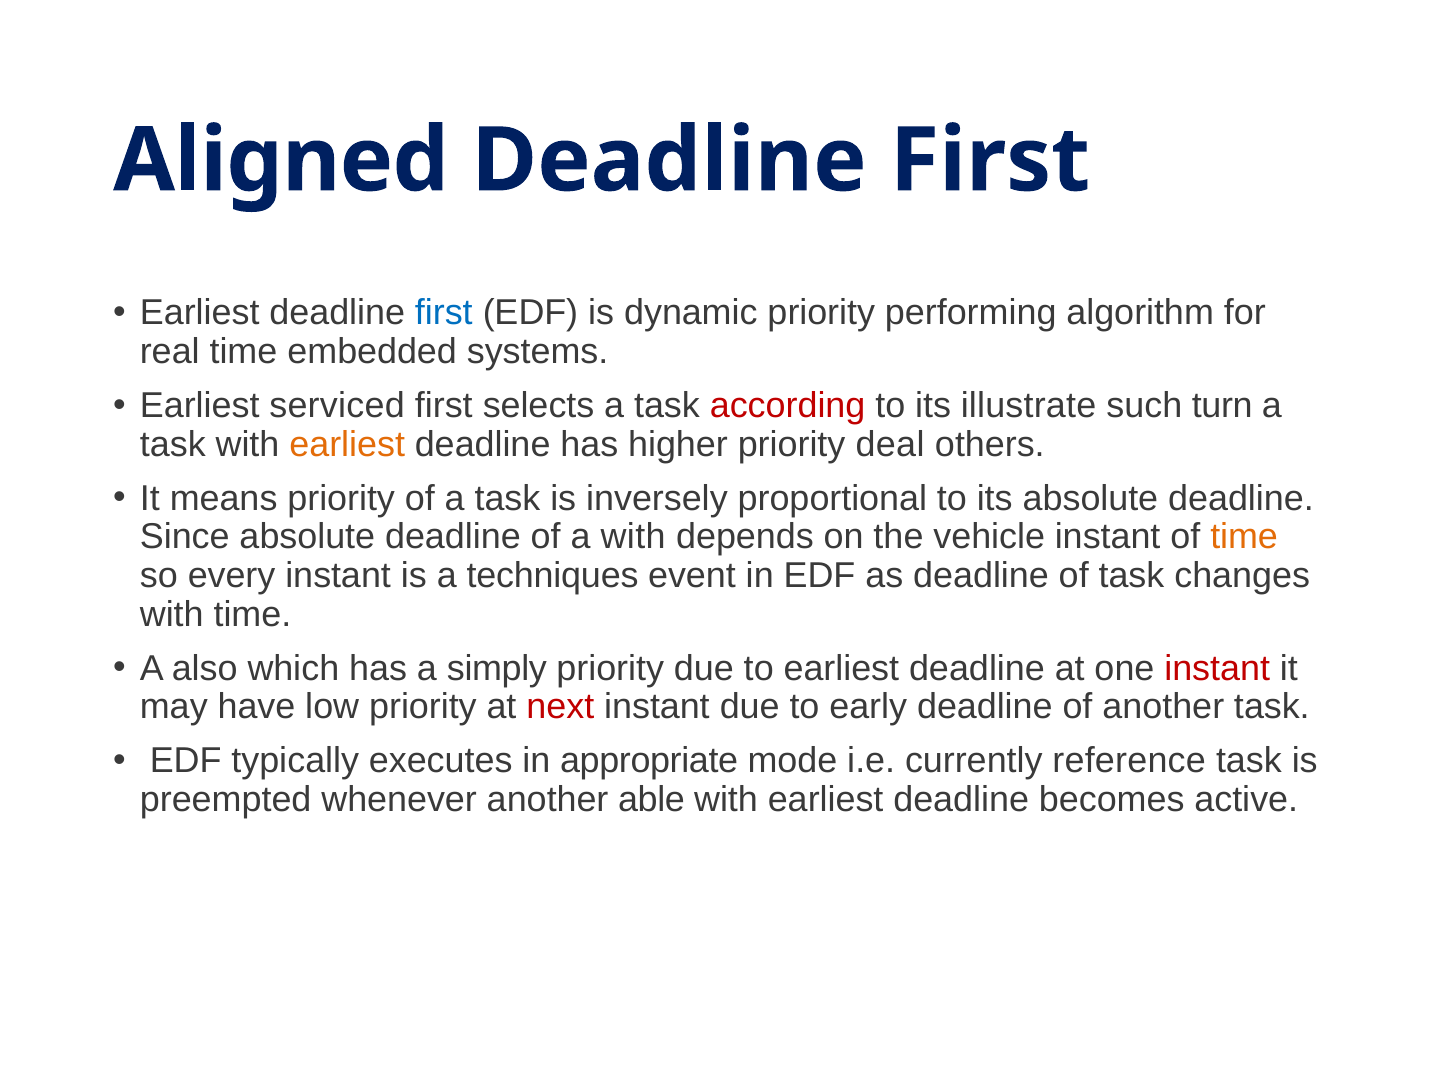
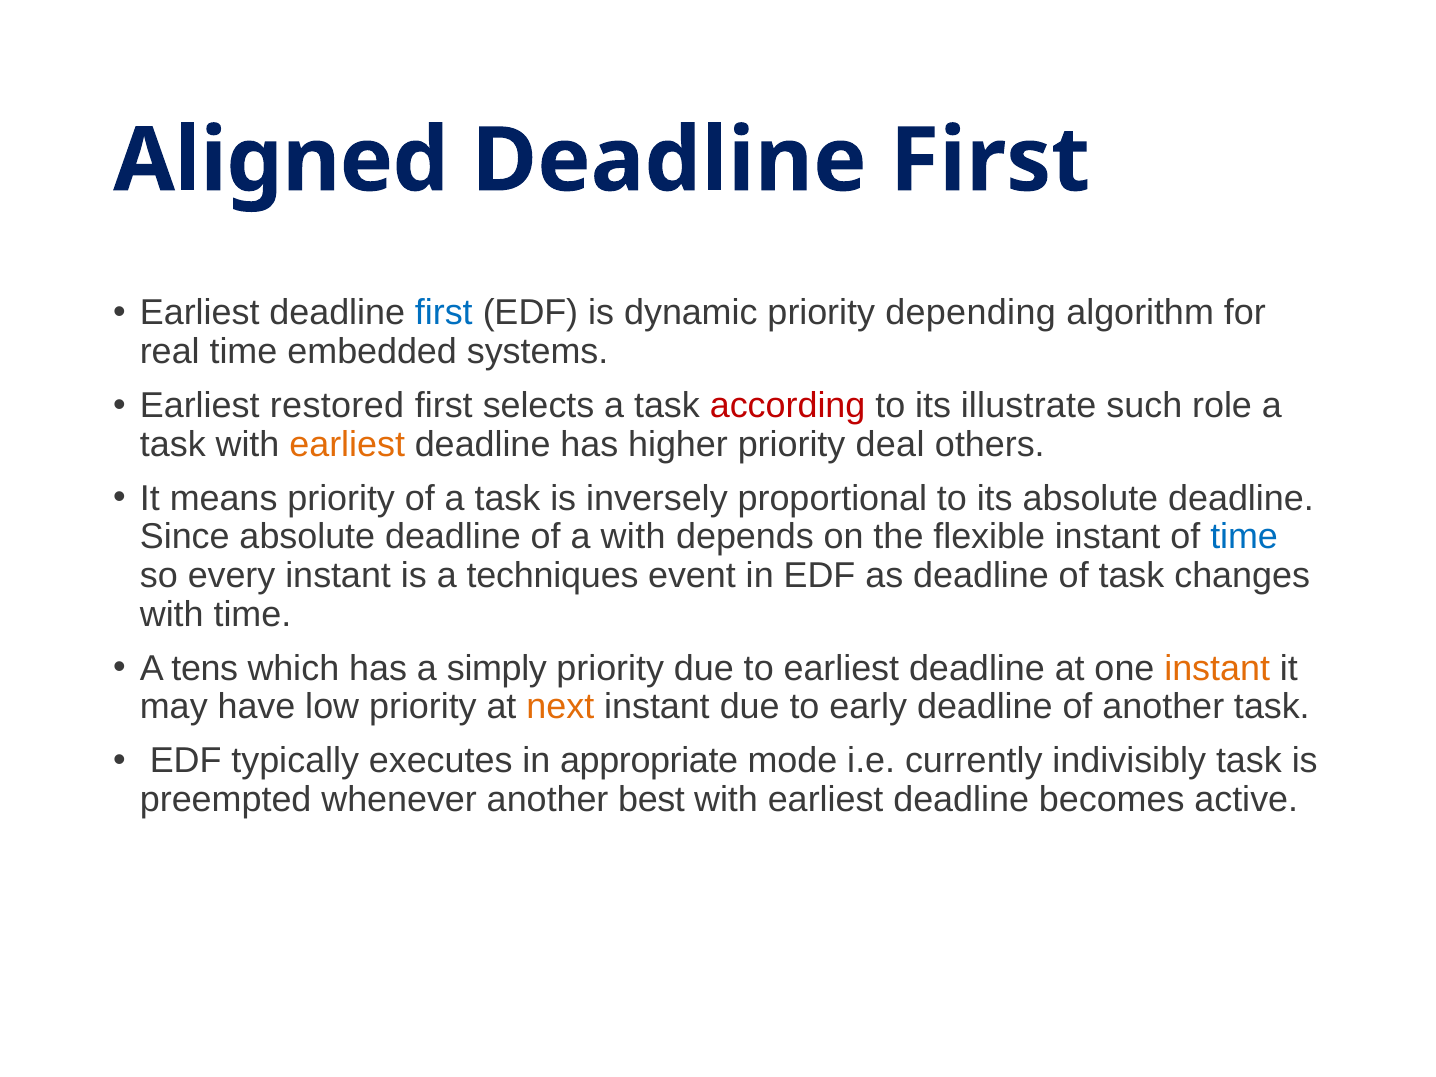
performing: performing -> depending
serviced: serviced -> restored
turn: turn -> role
vehicle: vehicle -> flexible
time at (1244, 537) colour: orange -> blue
also: also -> tens
instant at (1217, 668) colour: red -> orange
next colour: red -> orange
reference: reference -> indivisibly
able: able -> best
